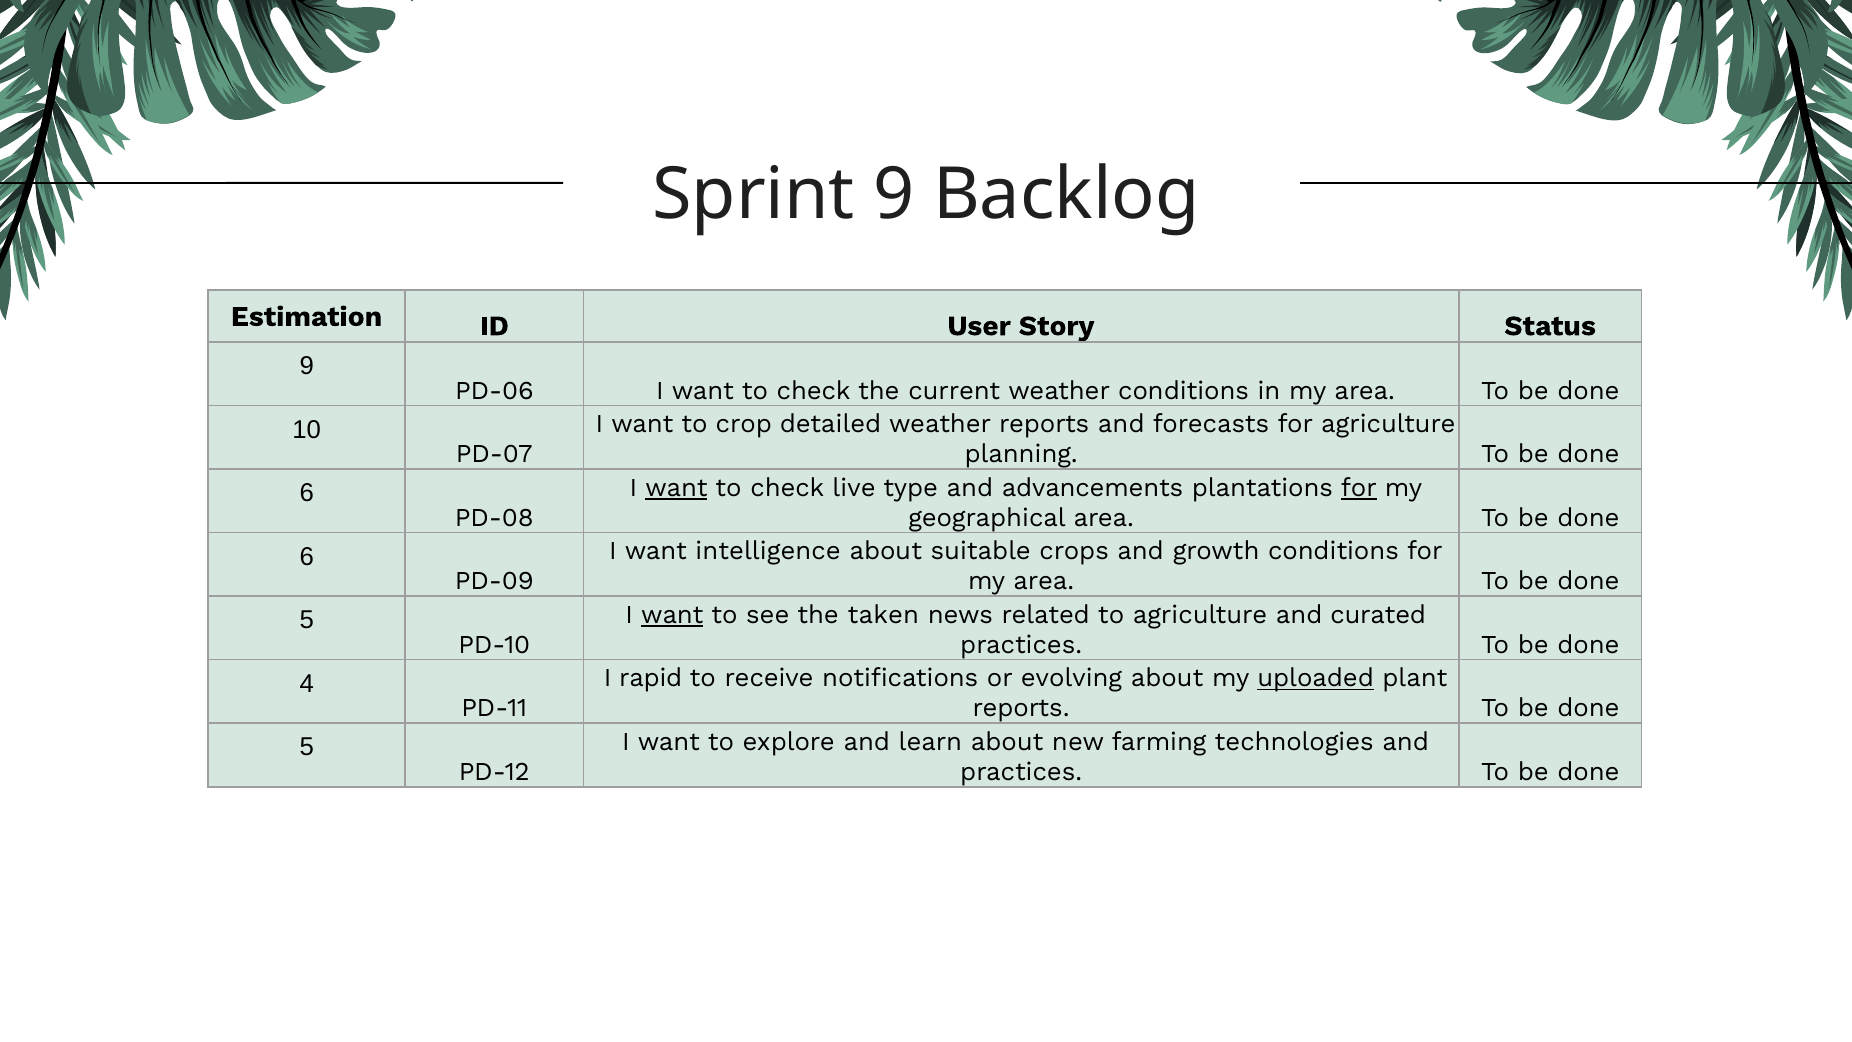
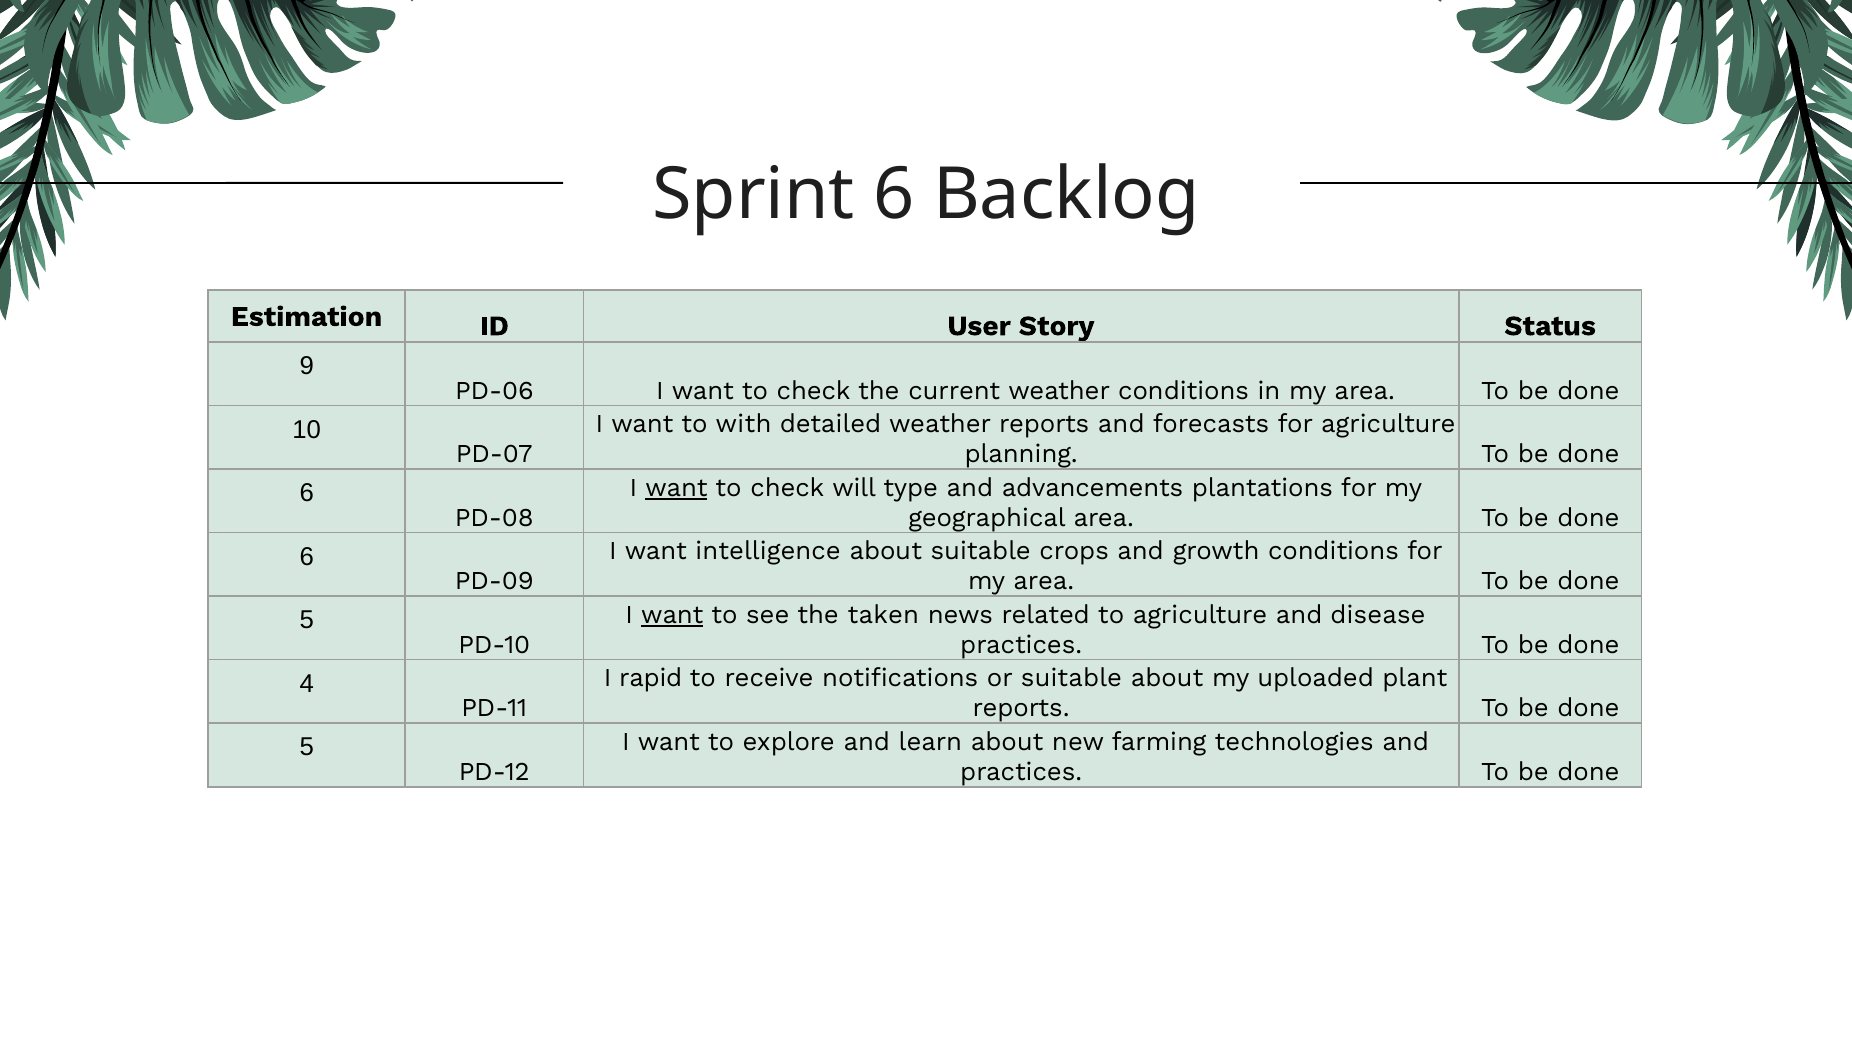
Sprint 9: 9 -> 6
crop: crop -> with
live: live -> will
for at (1359, 488) underline: present -> none
curated: curated -> disease
or evolving: evolving -> suitable
uploaded underline: present -> none
